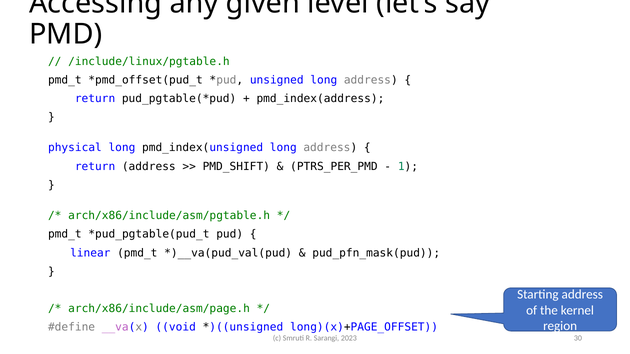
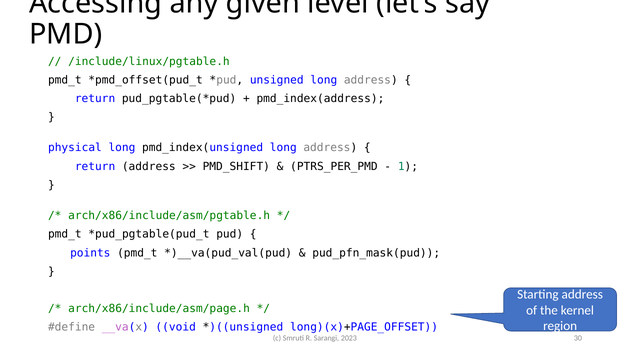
linear: linear -> points
